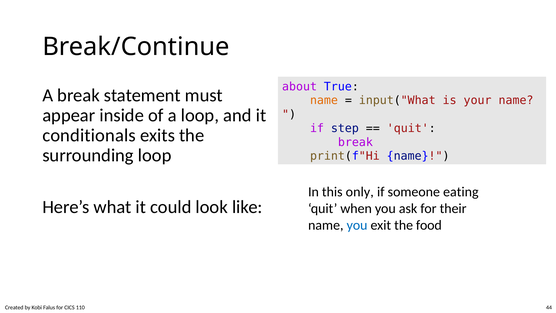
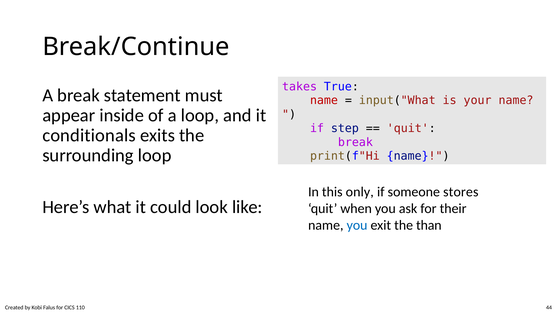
about: about -> takes
name at (324, 100) colour: orange -> red
eating: eating -> stores
food: food -> than
